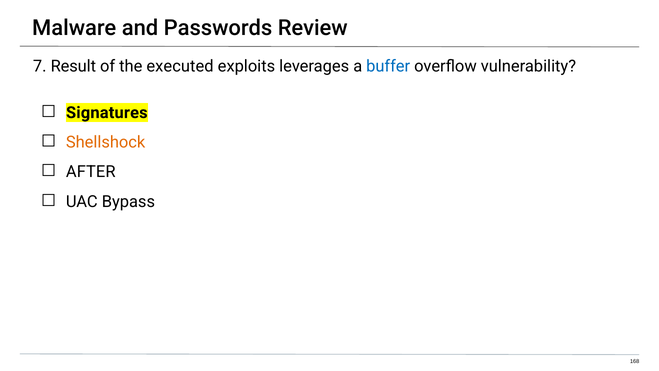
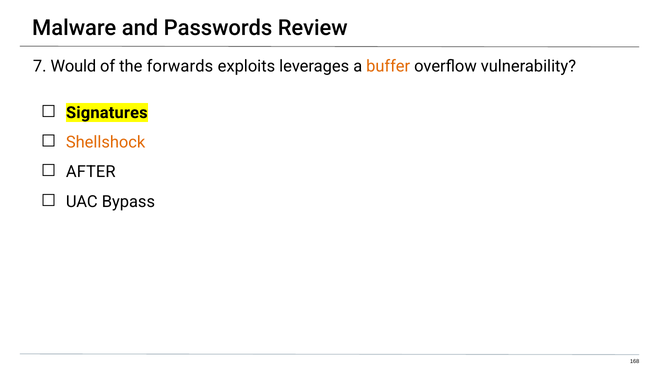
Result: Result -> Would
executed: executed -> forwards
buffer colour: blue -> orange
